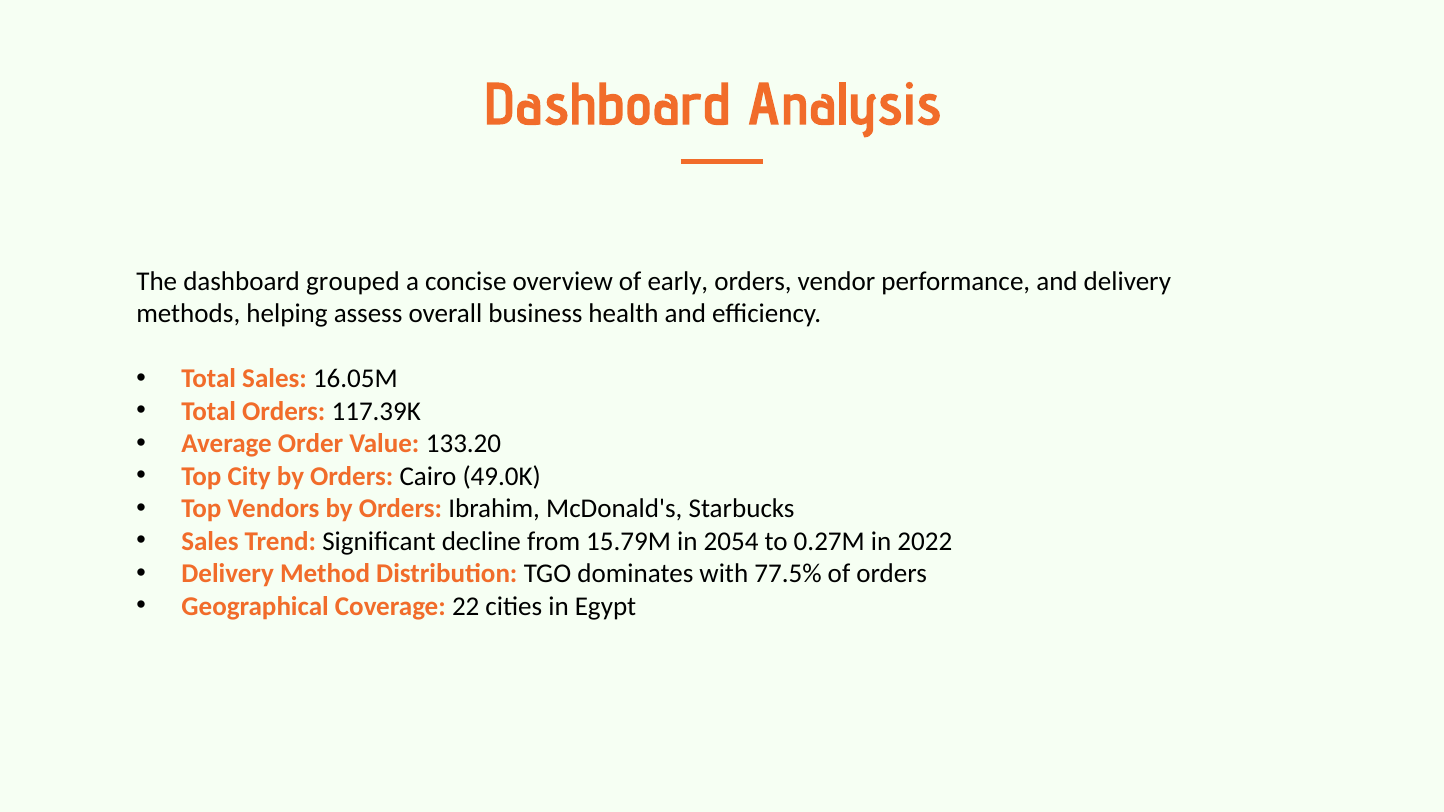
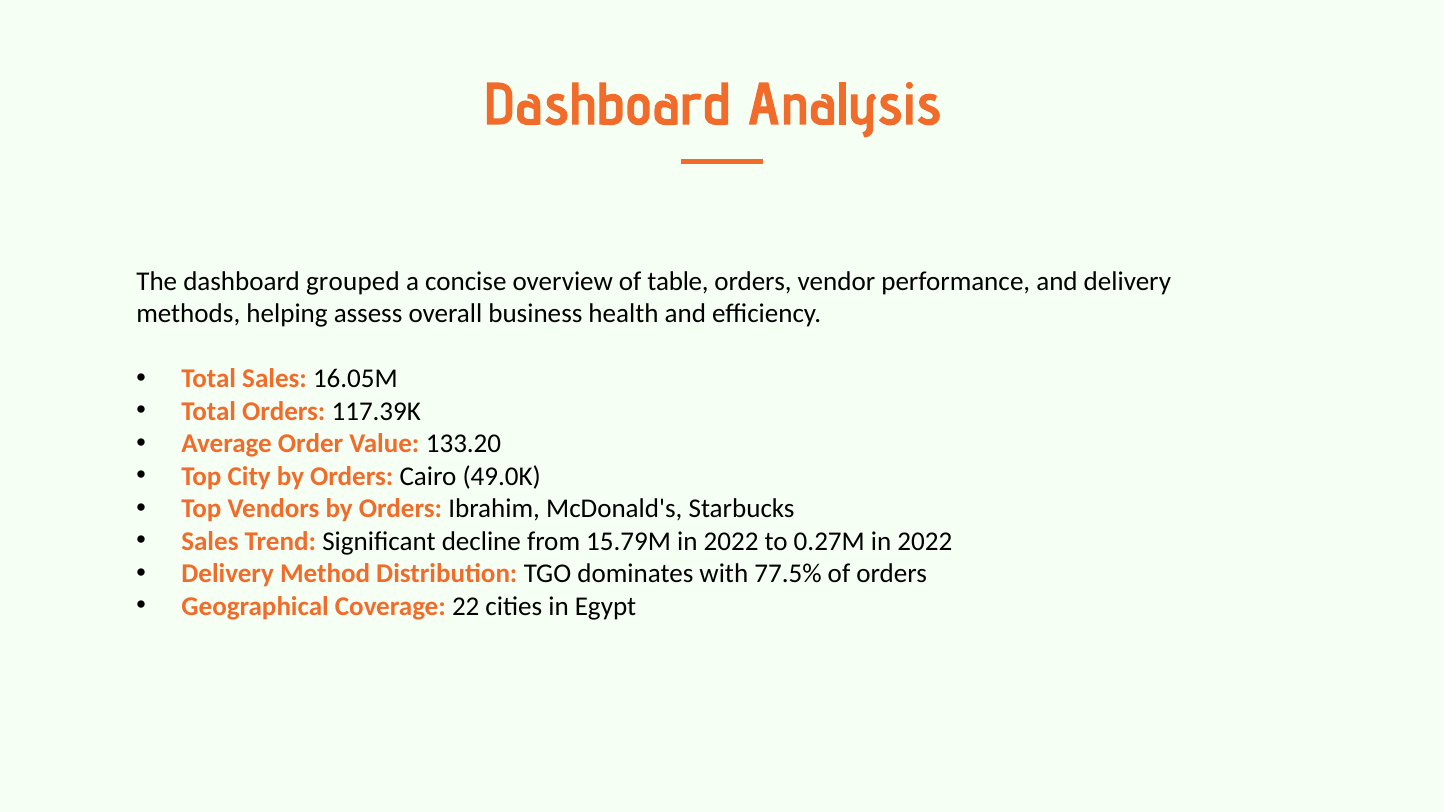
early: early -> table
15.79M in 2054: 2054 -> 2022
